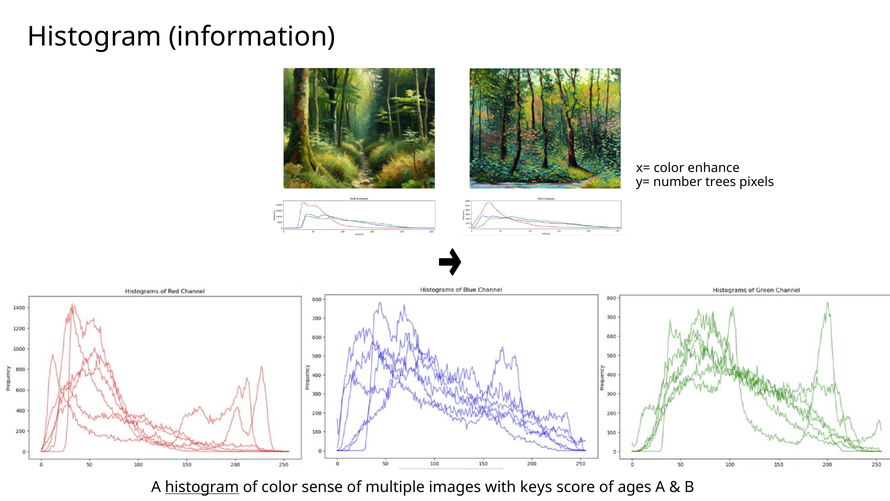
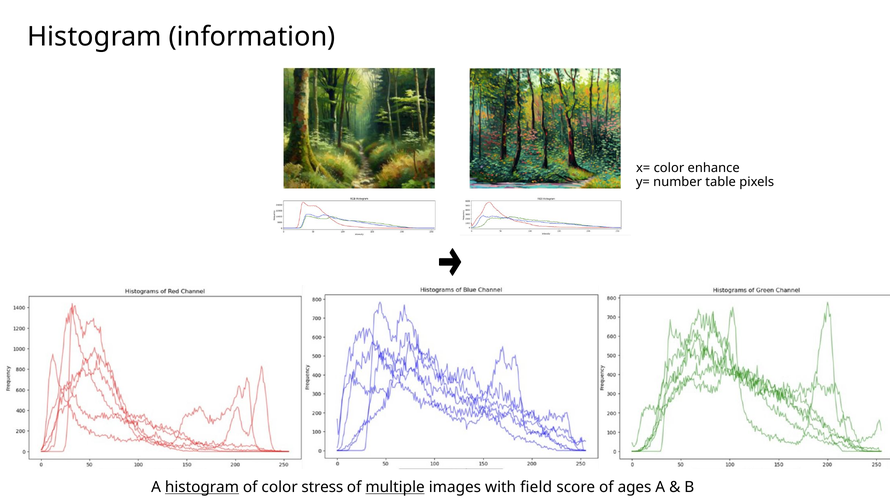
trees: trees -> table
sense: sense -> stress
multiple underline: none -> present
keys: keys -> field
